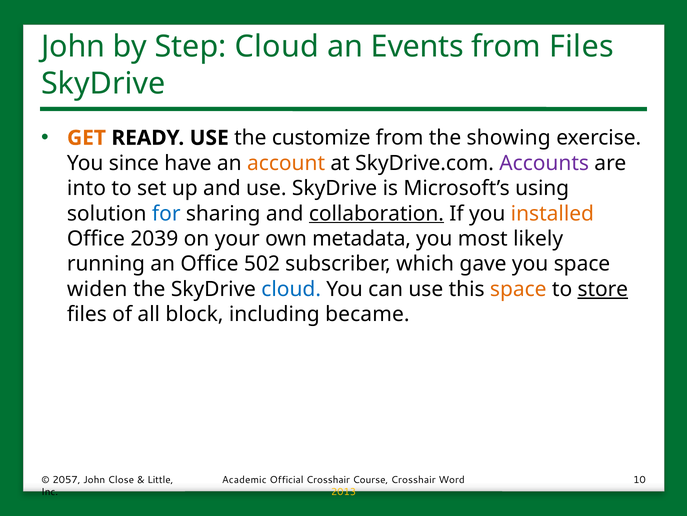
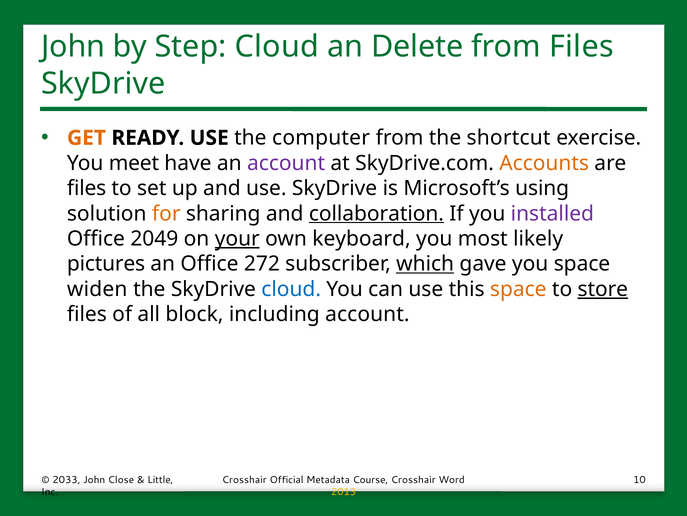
Events: Events -> Delete
customize: customize -> computer
showing: showing -> shortcut
since: since -> meet
account at (286, 163) colour: orange -> purple
Accounts colour: purple -> orange
into at (86, 188): into -> files
for colour: blue -> orange
installed colour: orange -> purple
2039: 2039 -> 2049
your underline: none -> present
metadata: metadata -> keyboard
running: running -> pictures
502: 502 -> 272
which underline: none -> present
including became: became -> account
2057: 2057 -> 2033
Academic at (244, 479): Academic -> Crosshair
Official Crosshair: Crosshair -> Metadata
